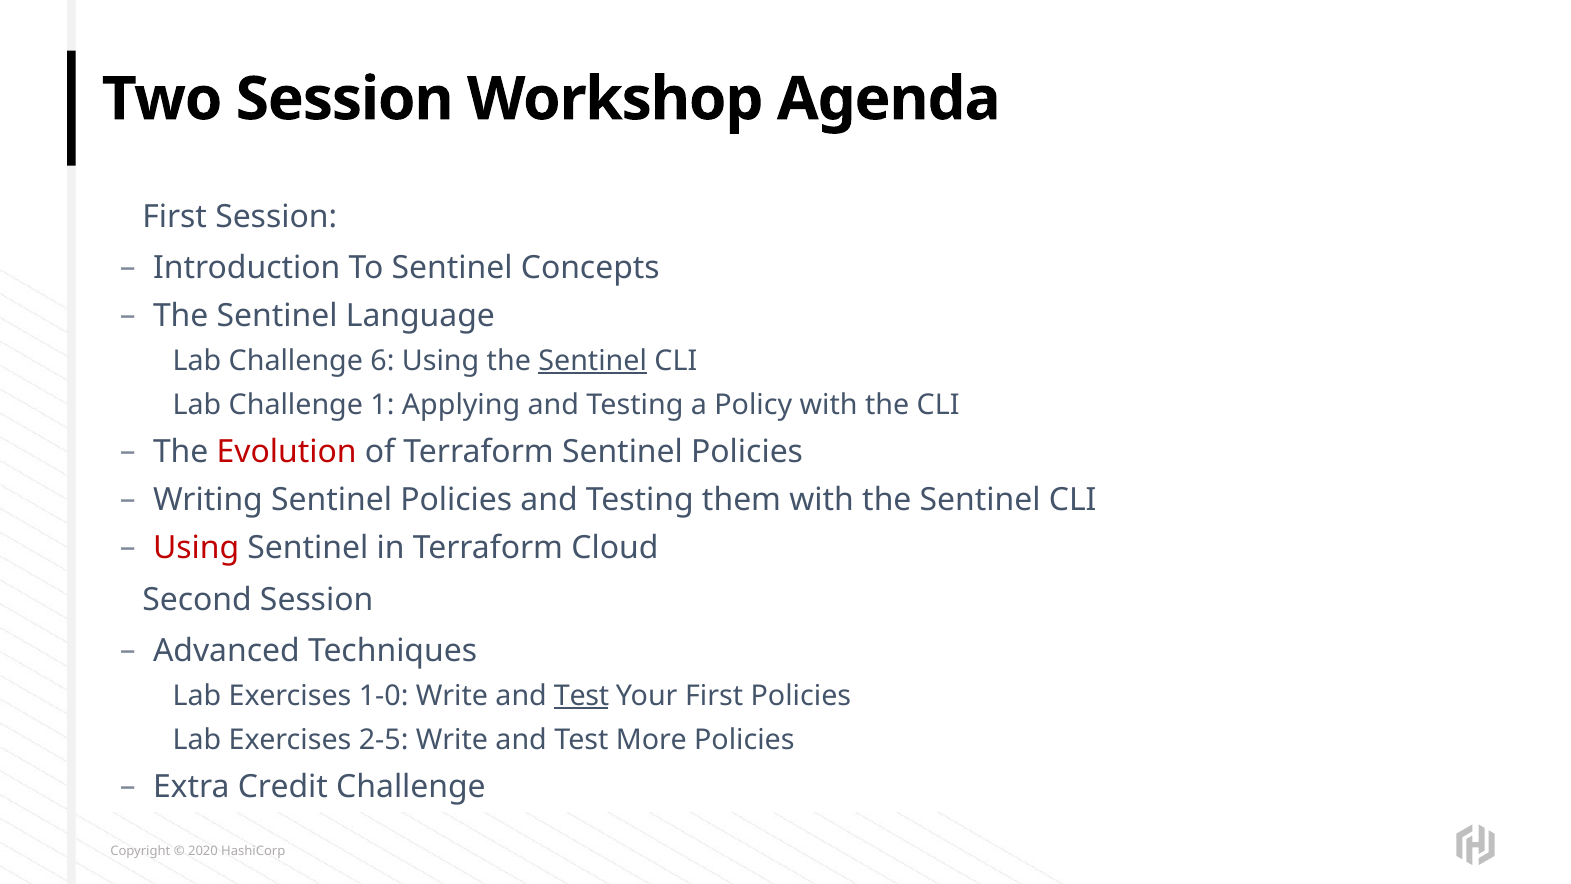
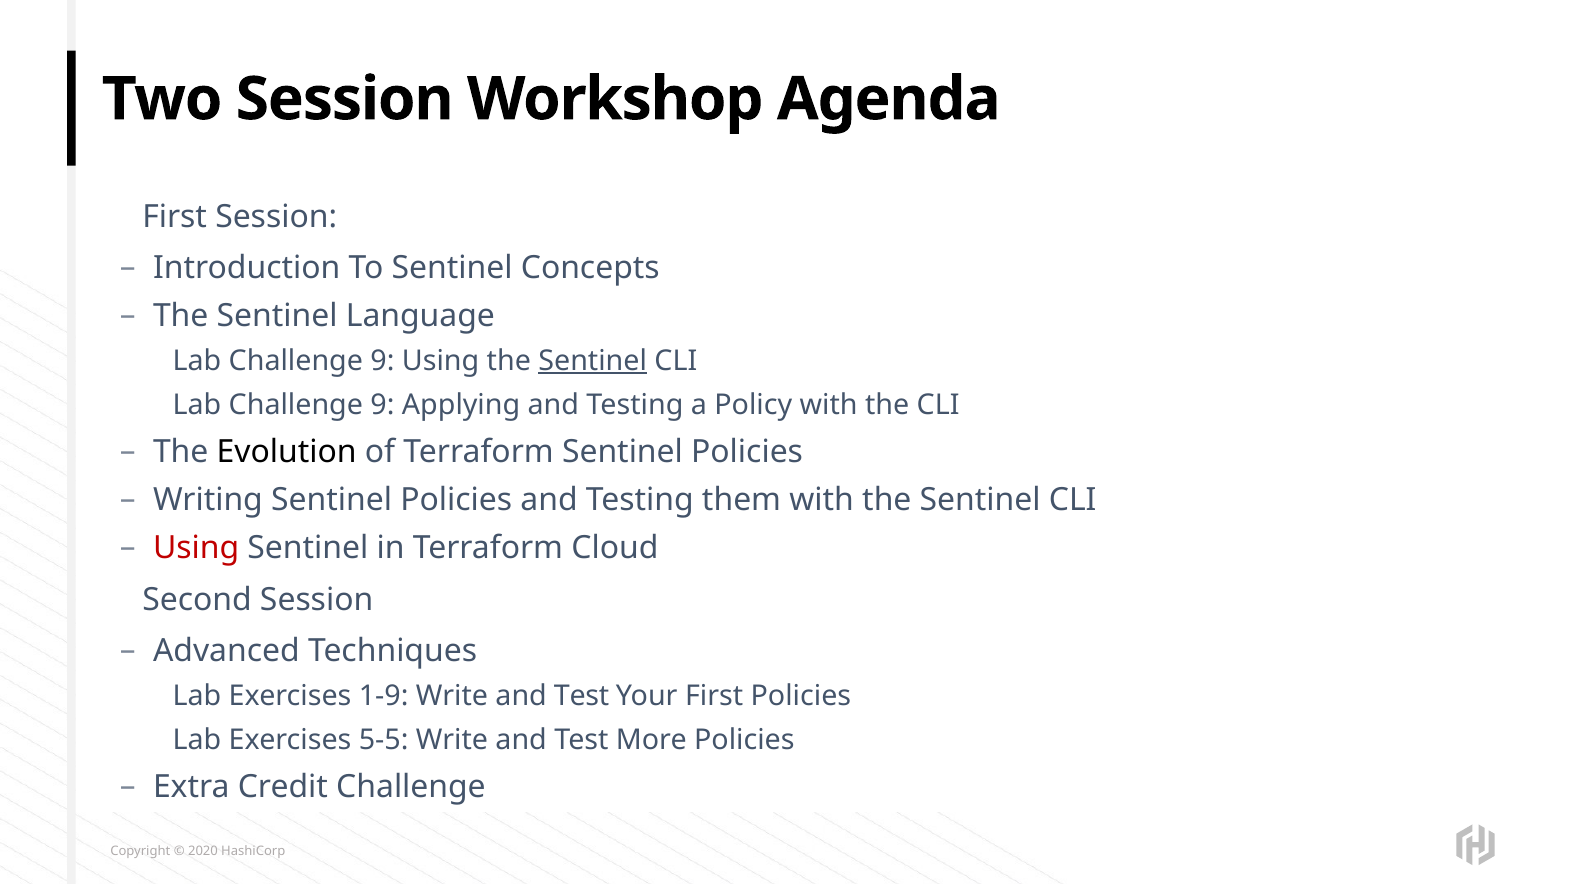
6 at (383, 361): 6 -> 9
1 at (383, 405): 1 -> 9
Evolution colour: red -> black
1-0: 1-0 -> 1-9
Test at (582, 696) underline: present -> none
2-5: 2-5 -> 5-5
